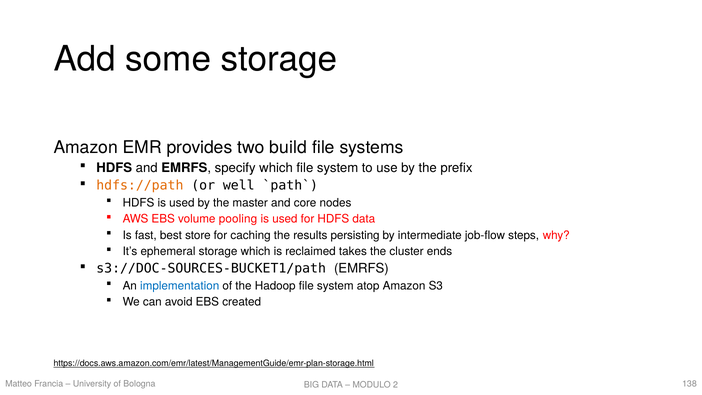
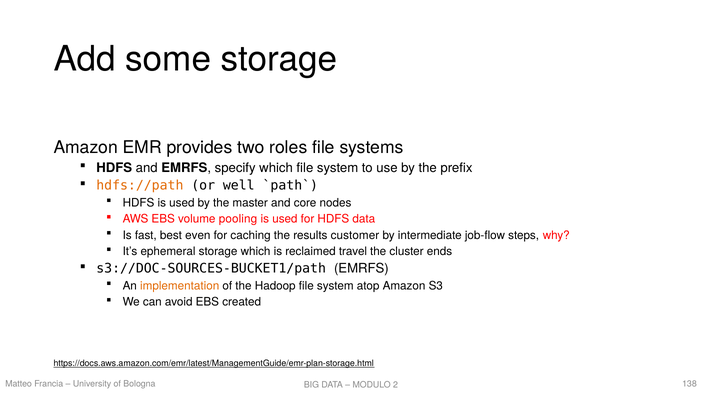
build: build -> roles
store: store -> even
persisting: persisting -> customer
takes: takes -> travel
implementation colour: blue -> orange
